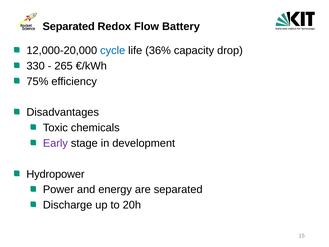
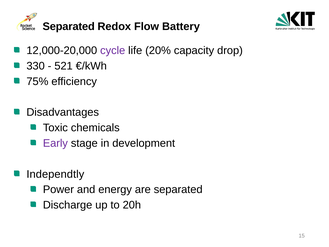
cycle colour: blue -> purple
36%: 36% -> 20%
265: 265 -> 521
Hydropower: Hydropower -> Independtly
